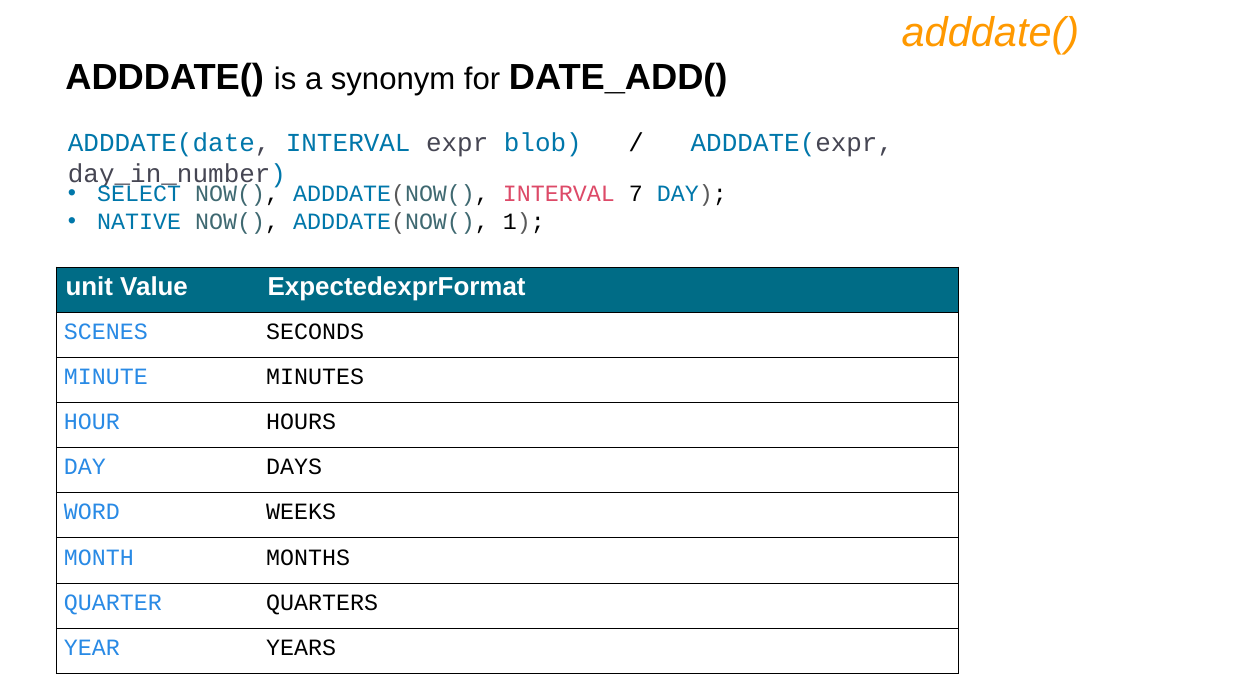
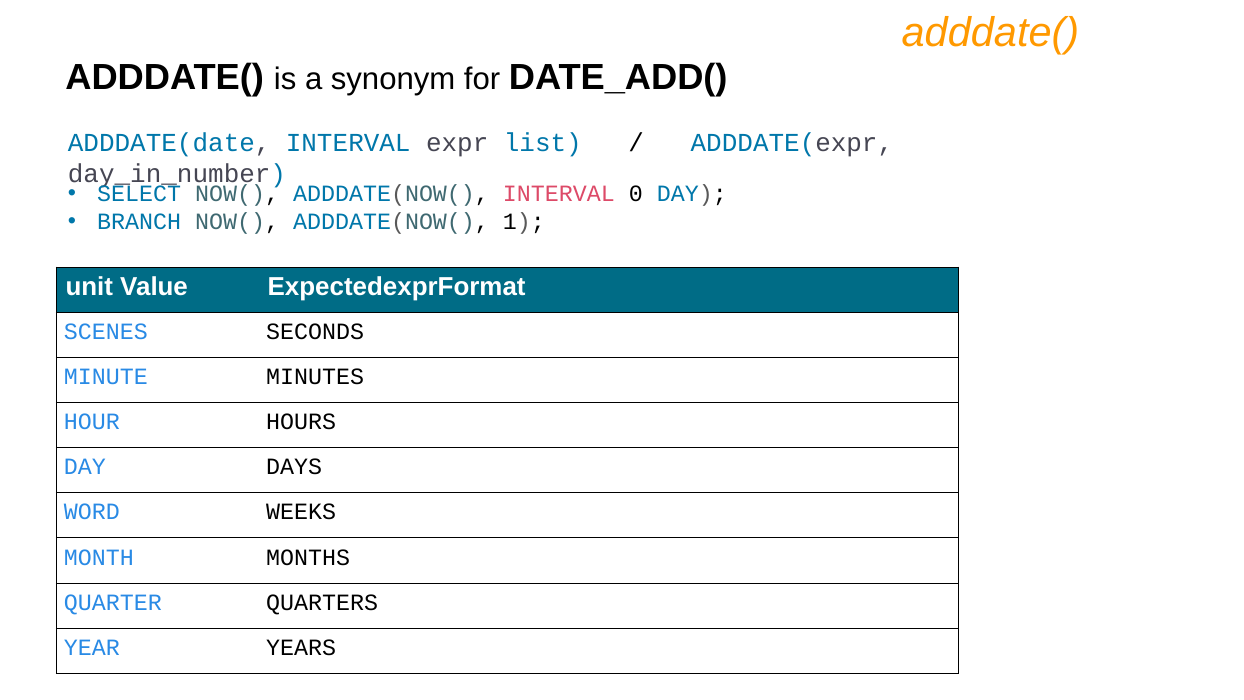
blob: blob -> list
7: 7 -> 0
NATIVE: NATIVE -> BRANCH
